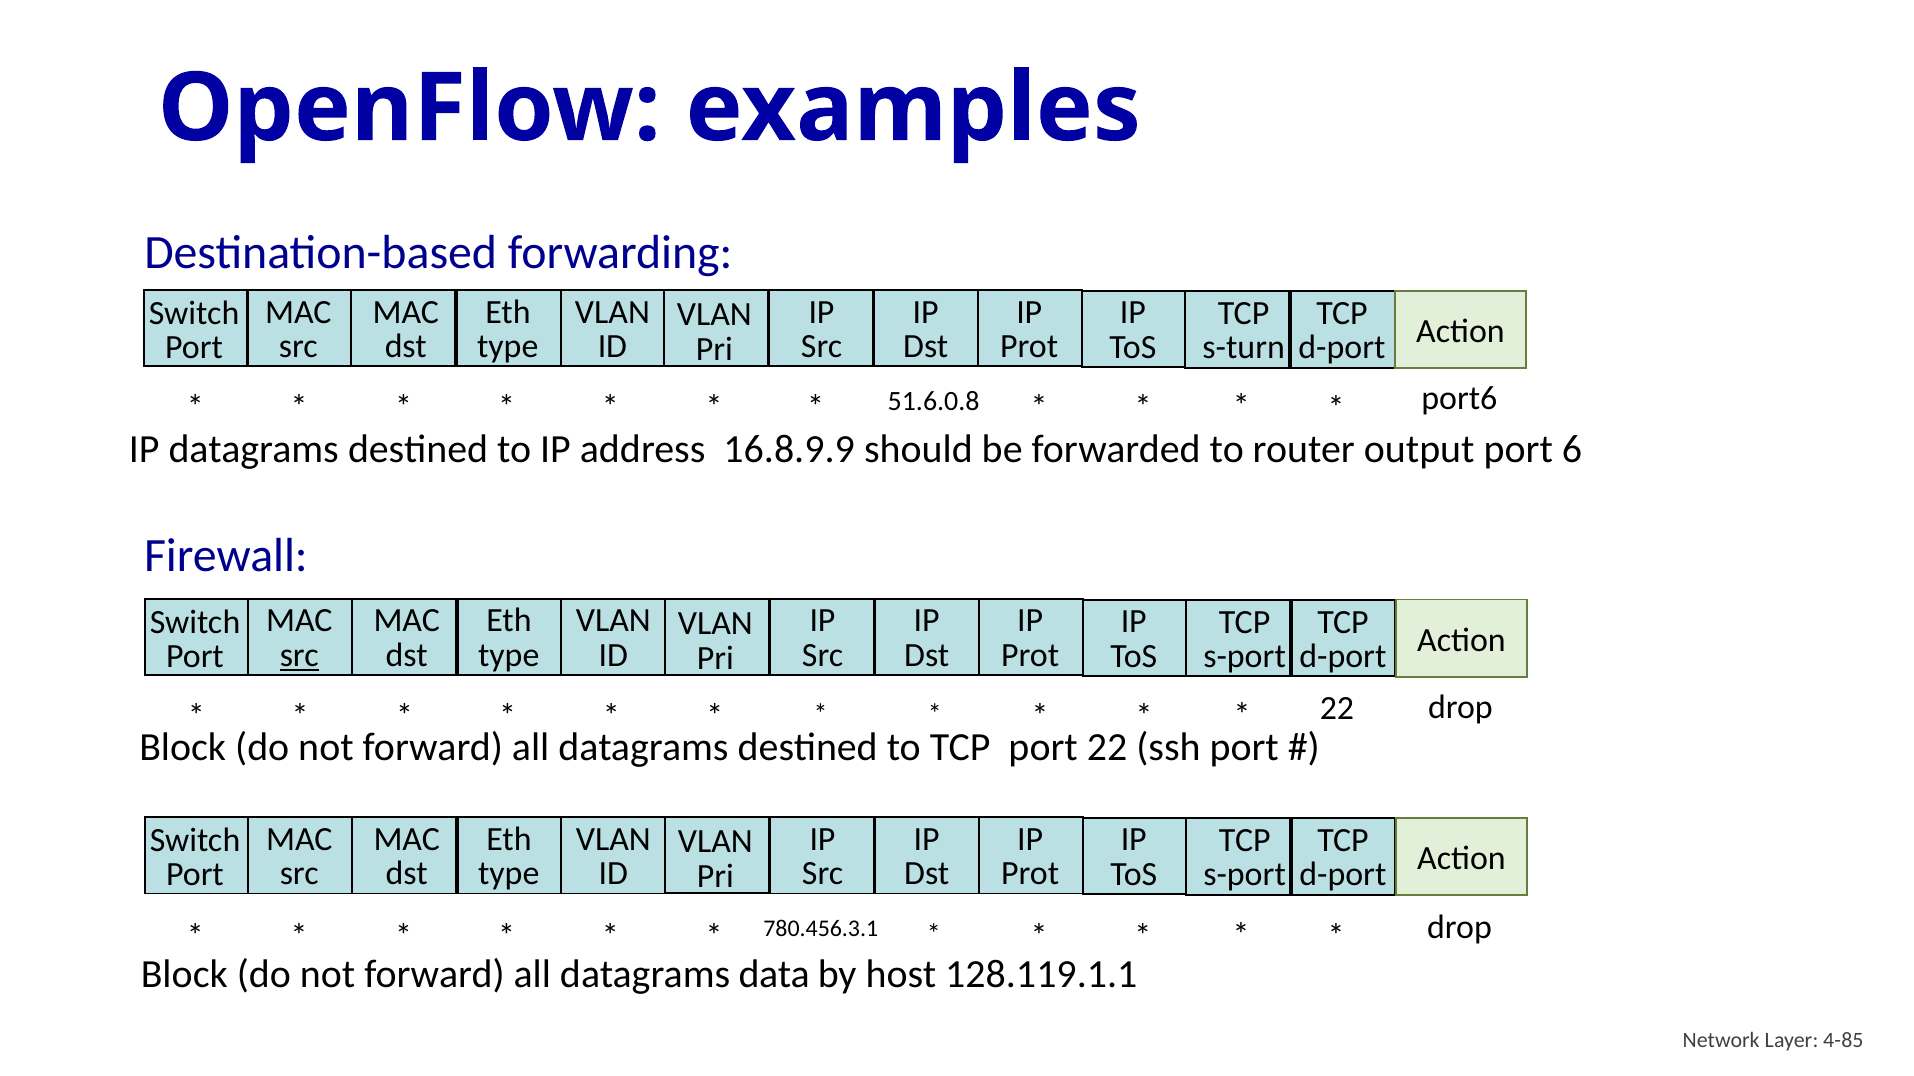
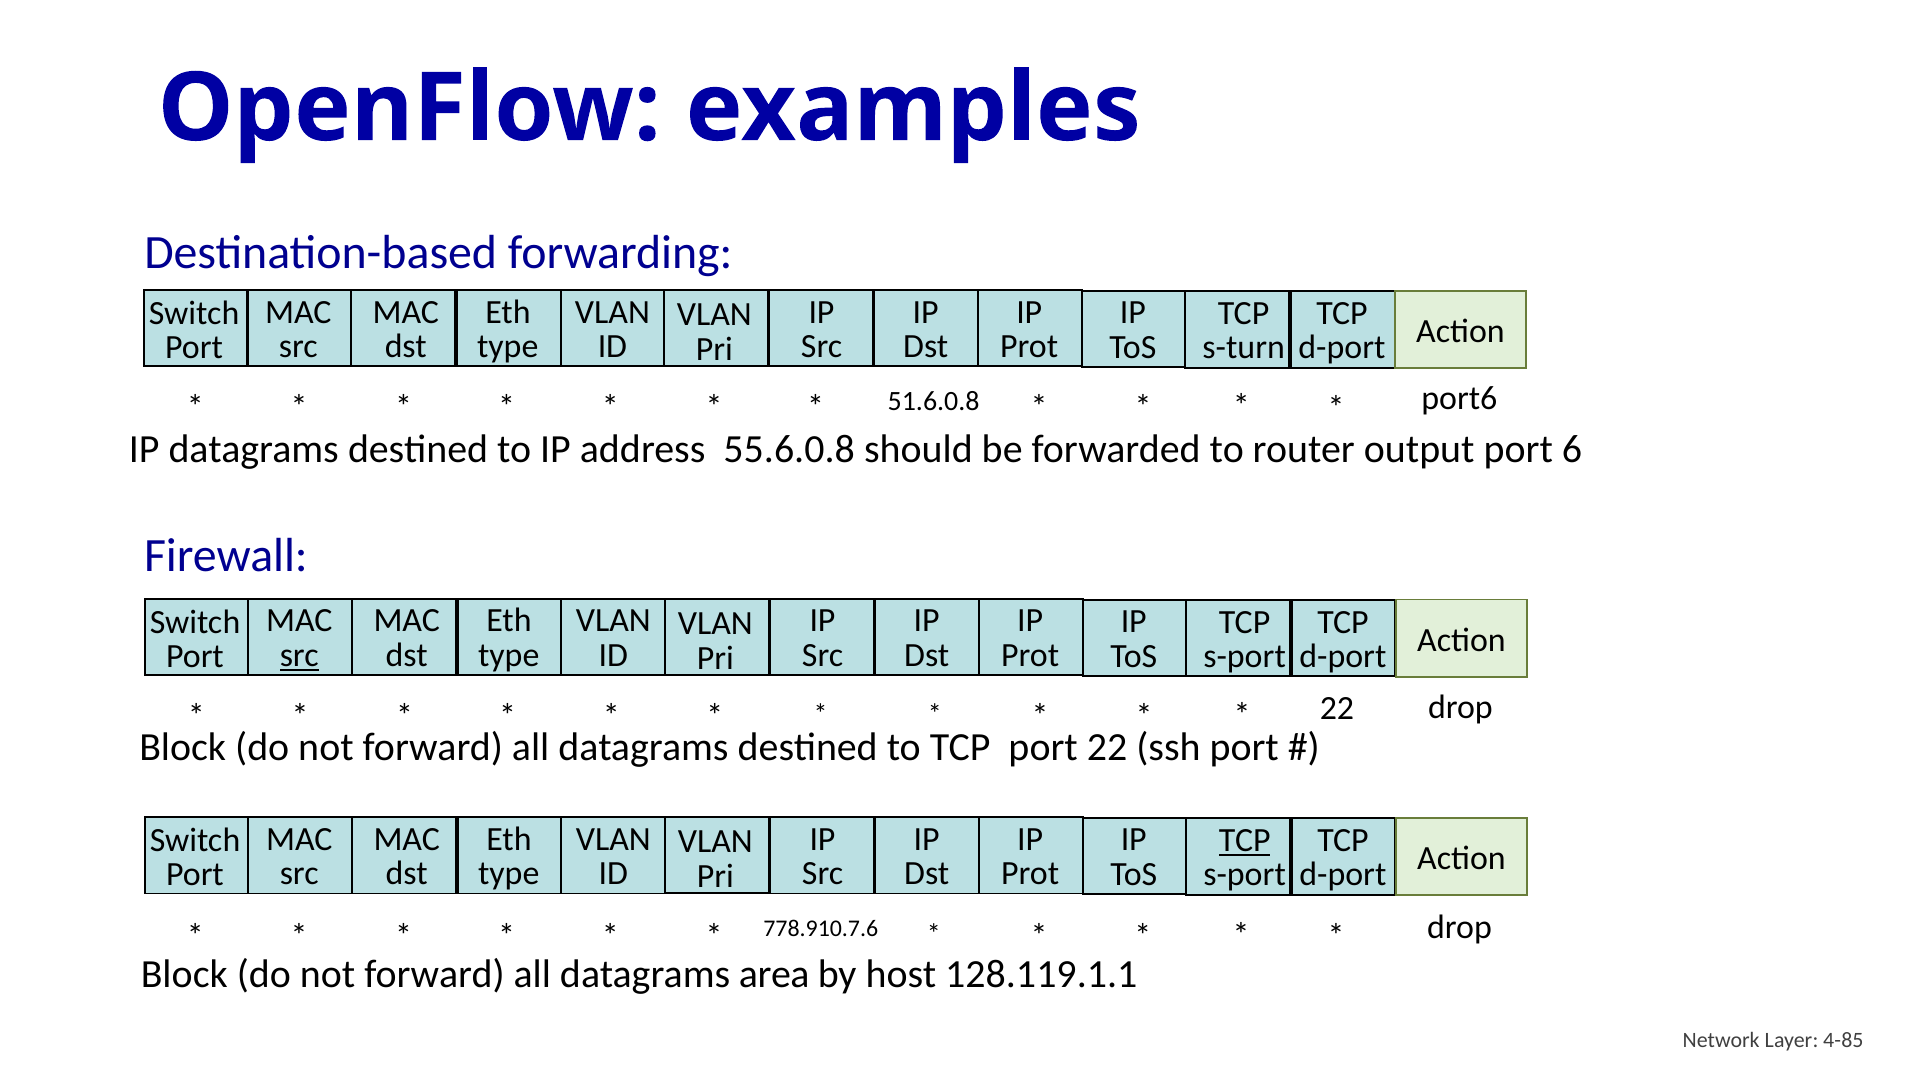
16.8.9.9: 16.8.9.9 -> 55.6.0.8
TCP at (1245, 840) underline: none -> present
780.456.3.1: 780.456.3.1 -> 778.910.7.6
data: data -> area
